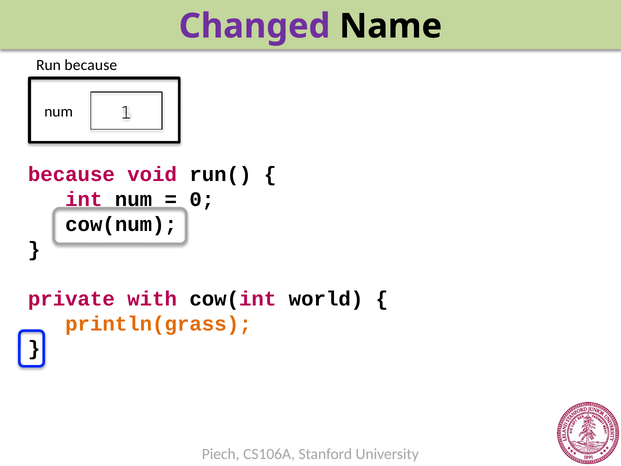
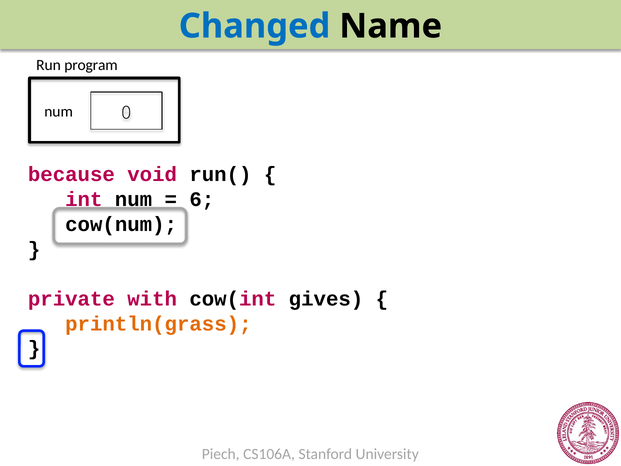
Changed colour: purple -> blue
Run because: because -> program
1: 1 -> 0
0: 0 -> 6
world: world -> gives
